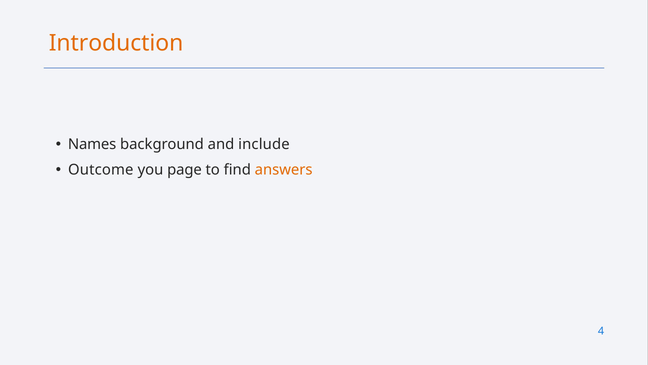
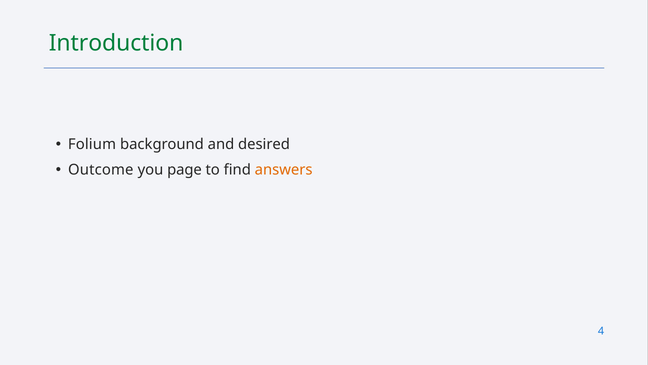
Introduction colour: orange -> green
Names: Names -> Folium
include: include -> desired
